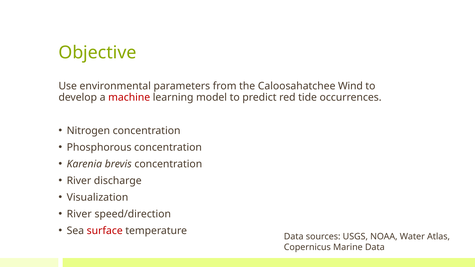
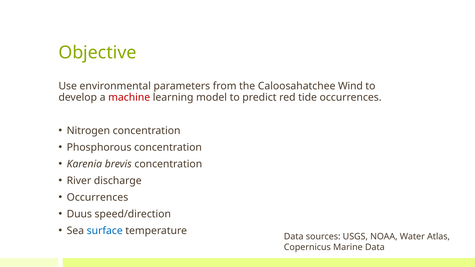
Visualization at (97, 197): Visualization -> Occurrences
River at (79, 214): River -> Duus
surface colour: red -> blue
